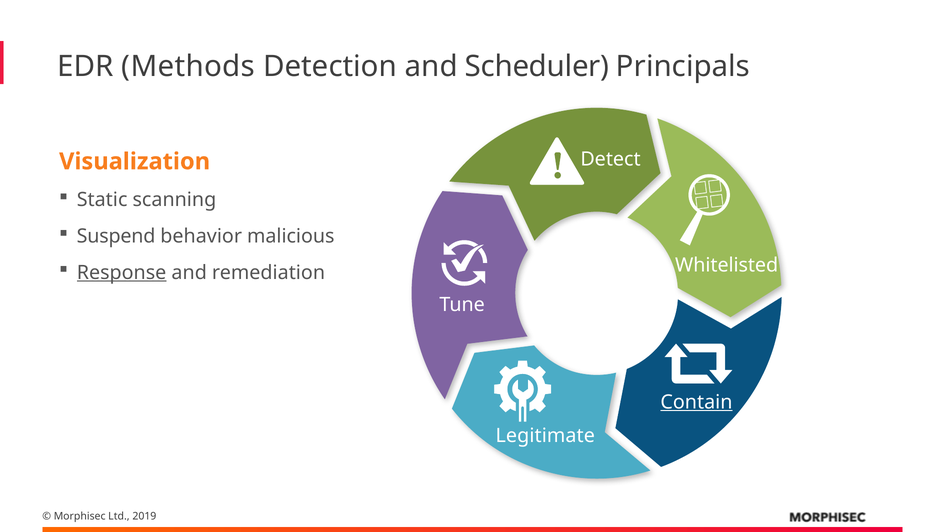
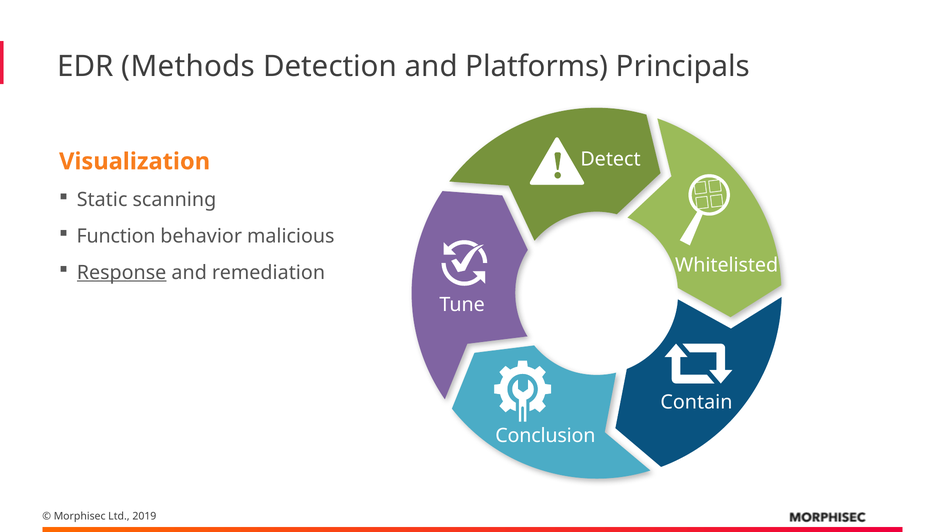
Scheduler: Scheduler -> Platforms
Suspend: Suspend -> Function
Contain underline: present -> none
Legitimate: Legitimate -> Conclusion
